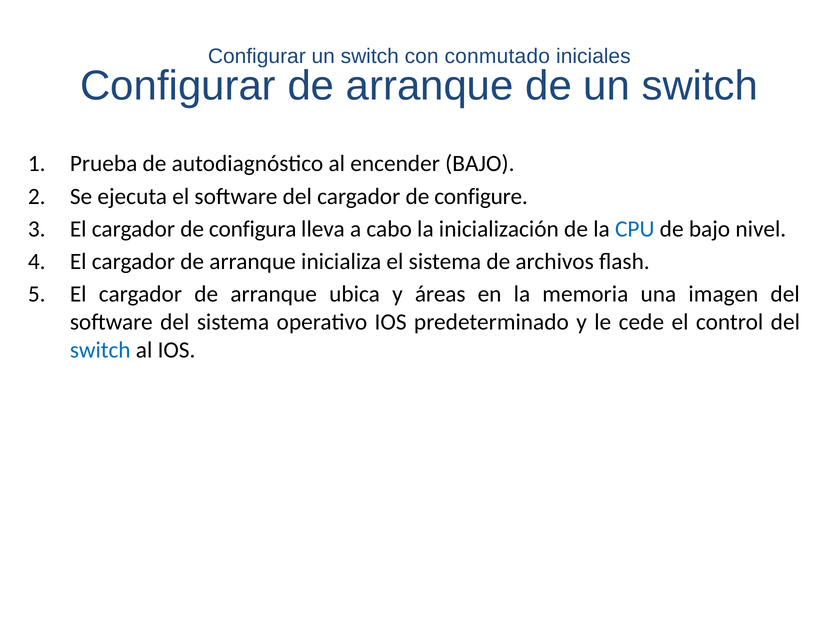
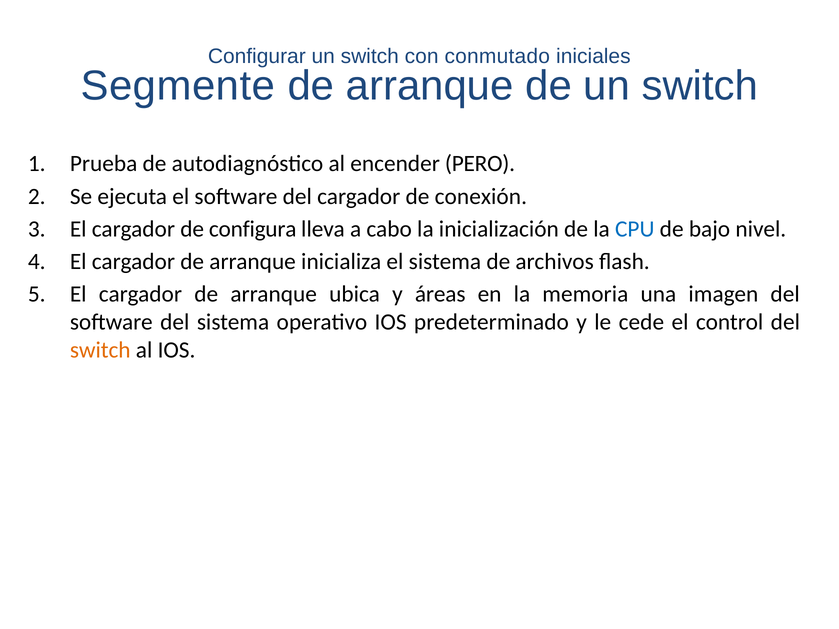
Configurar at (178, 86): Configurar -> Segmente
encender BAJO: BAJO -> PERO
configure: configure -> conexión
switch at (100, 350) colour: blue -> orange
